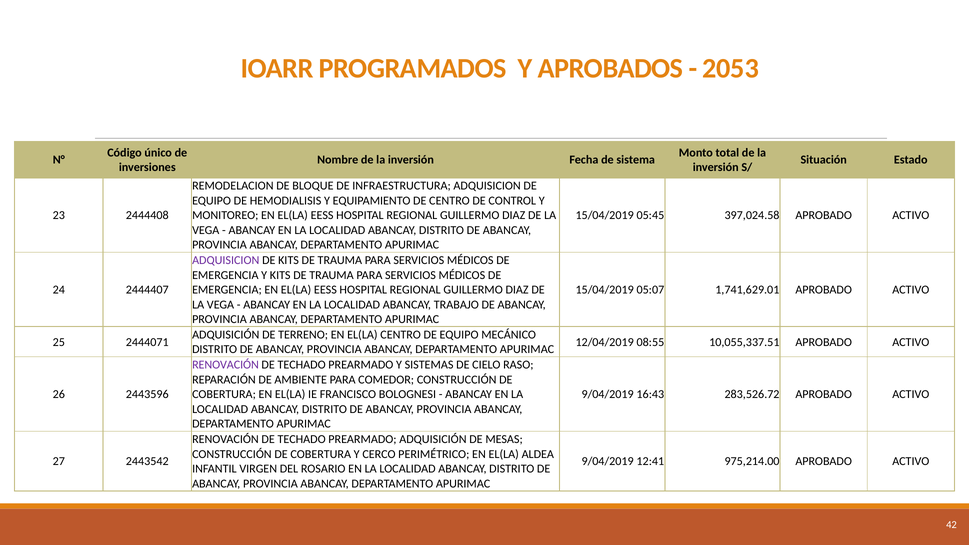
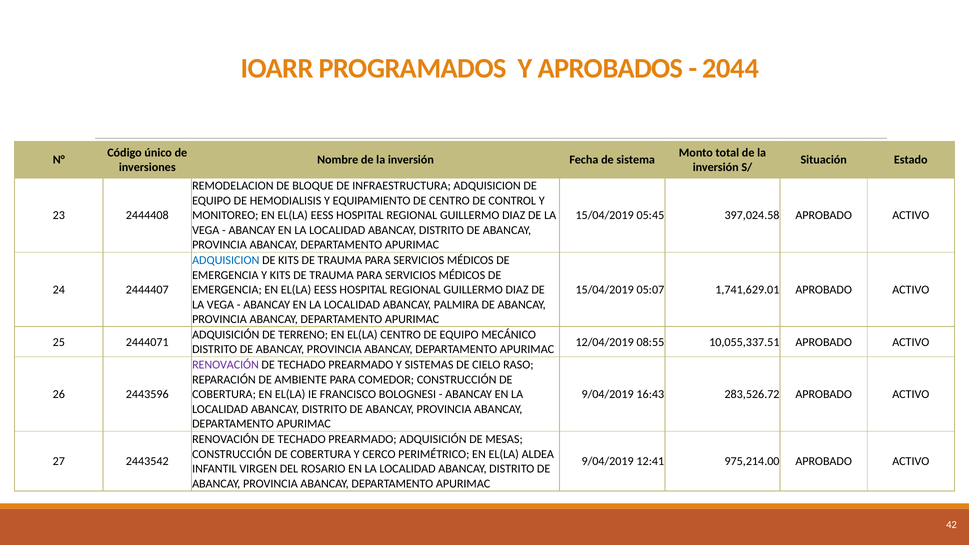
2053: 2053 -> 2044
ADQUISICION at (226, 260) colour: purple -> blue
TRABAJO: TRABAJO -> PALMIRA
